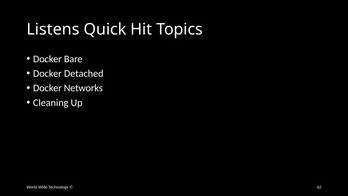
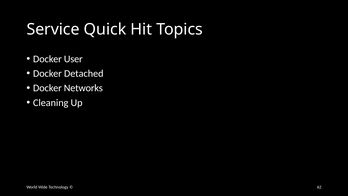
Listens: Listens -> Service
Bare: Bare -> User
